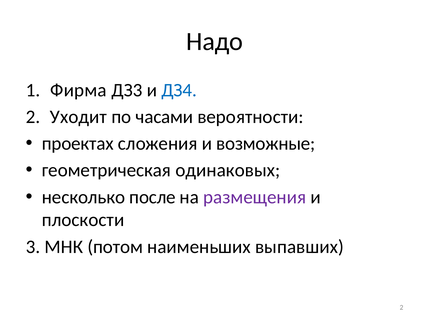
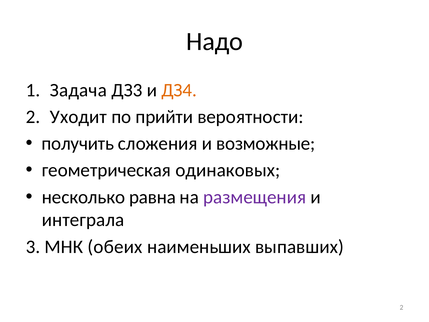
Фирма: Фирма -> Задача
ДЗ4 colour: blue -> orange
часами: часами -> прийти
проектах: проектах -> получить
после: после -> равна
плоскости: плоскости -> интеграла
потом: потом -> обеих
